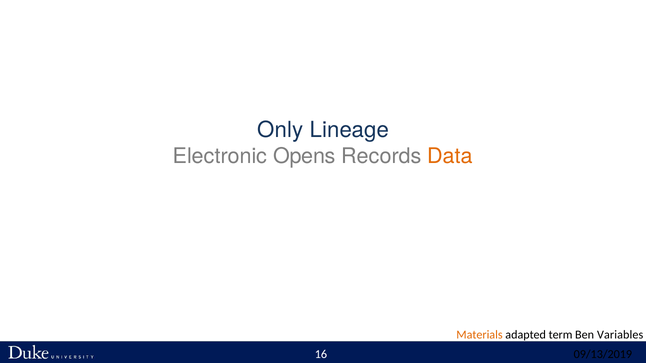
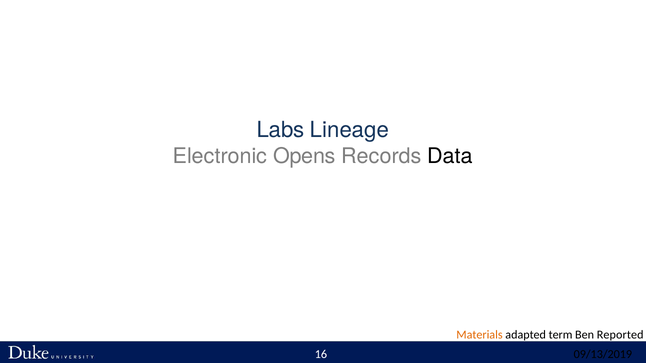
Only: Only -> Labs
Data colour: orange -> black
Variables: Variables -> Reported
